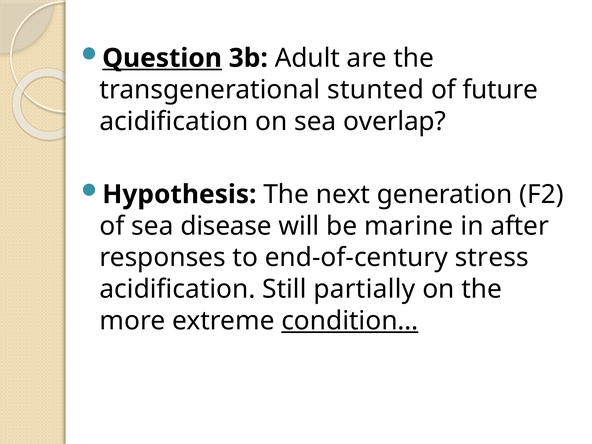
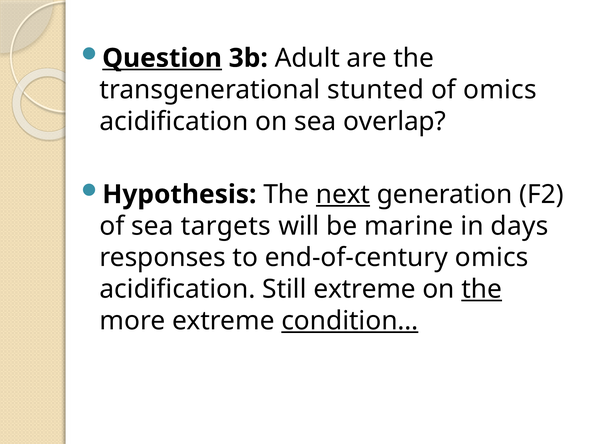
of future: future -> omics
next underline: none -> present
disease: disease -> targets
after: after -> days
end-of-century stress: stress -> omics
Still partially: partially -> extreme
the at (482, 289) underline: none -> present
